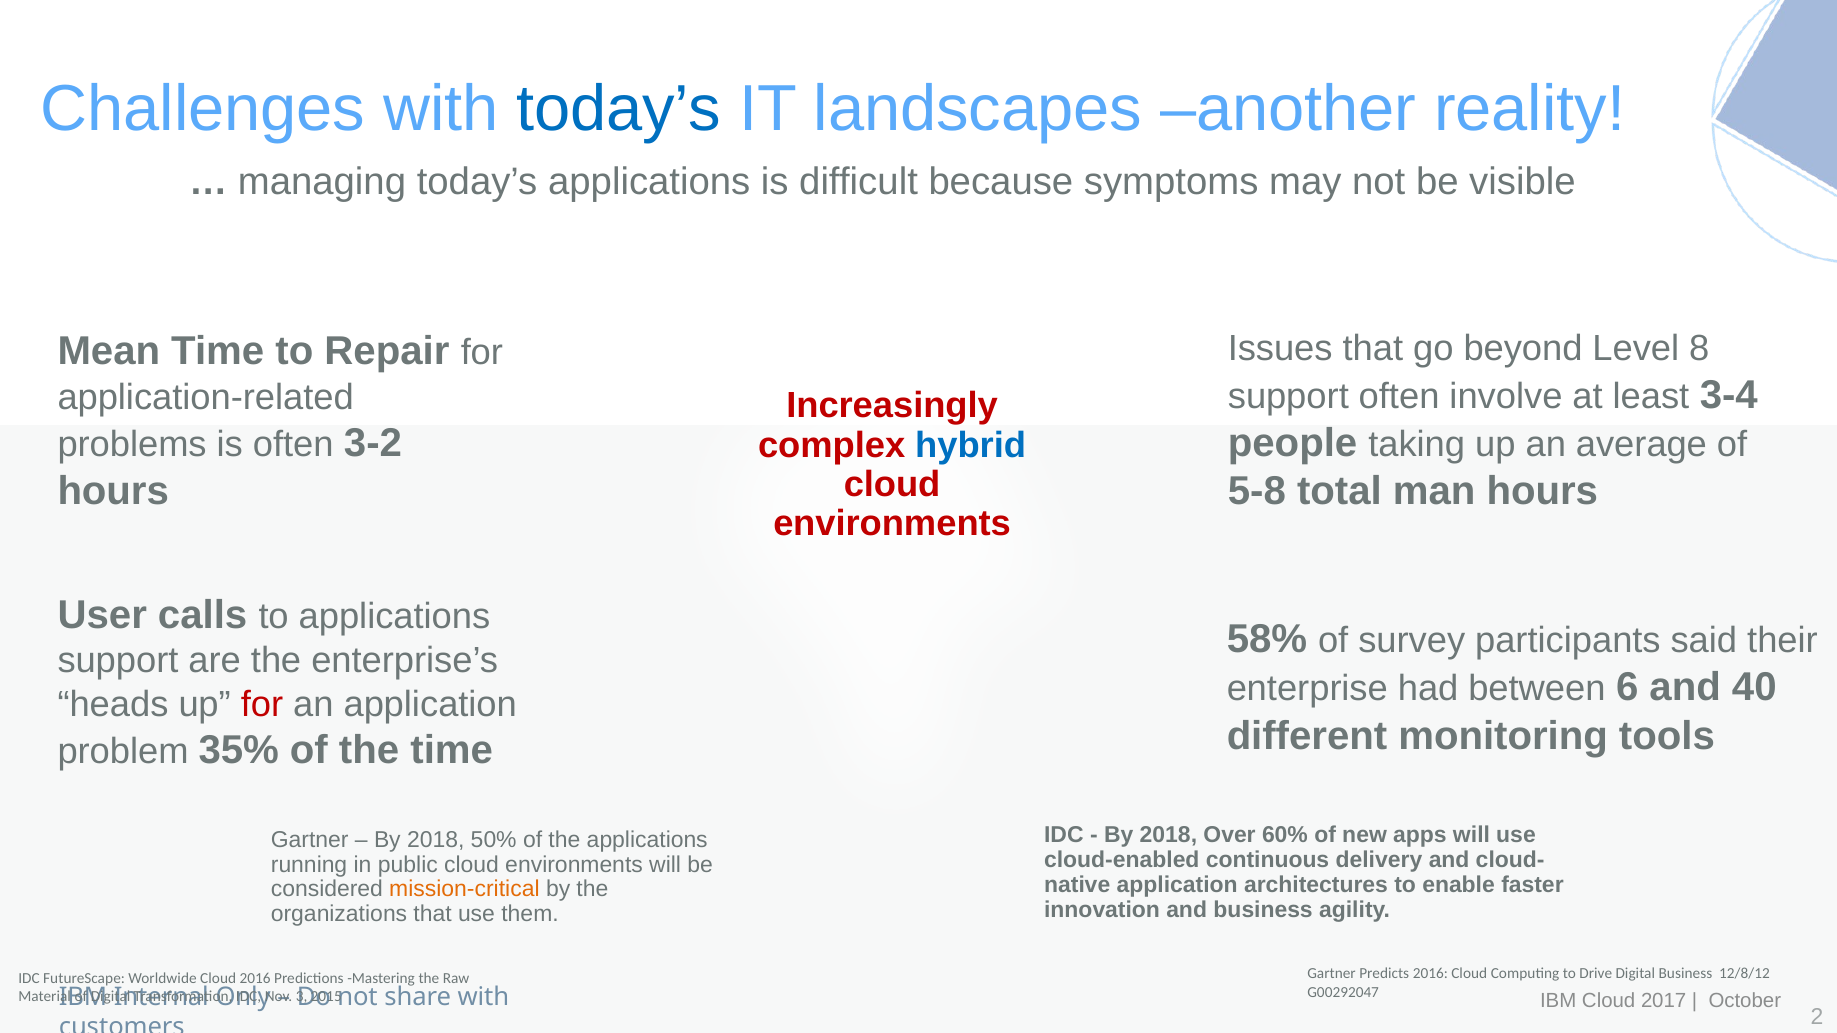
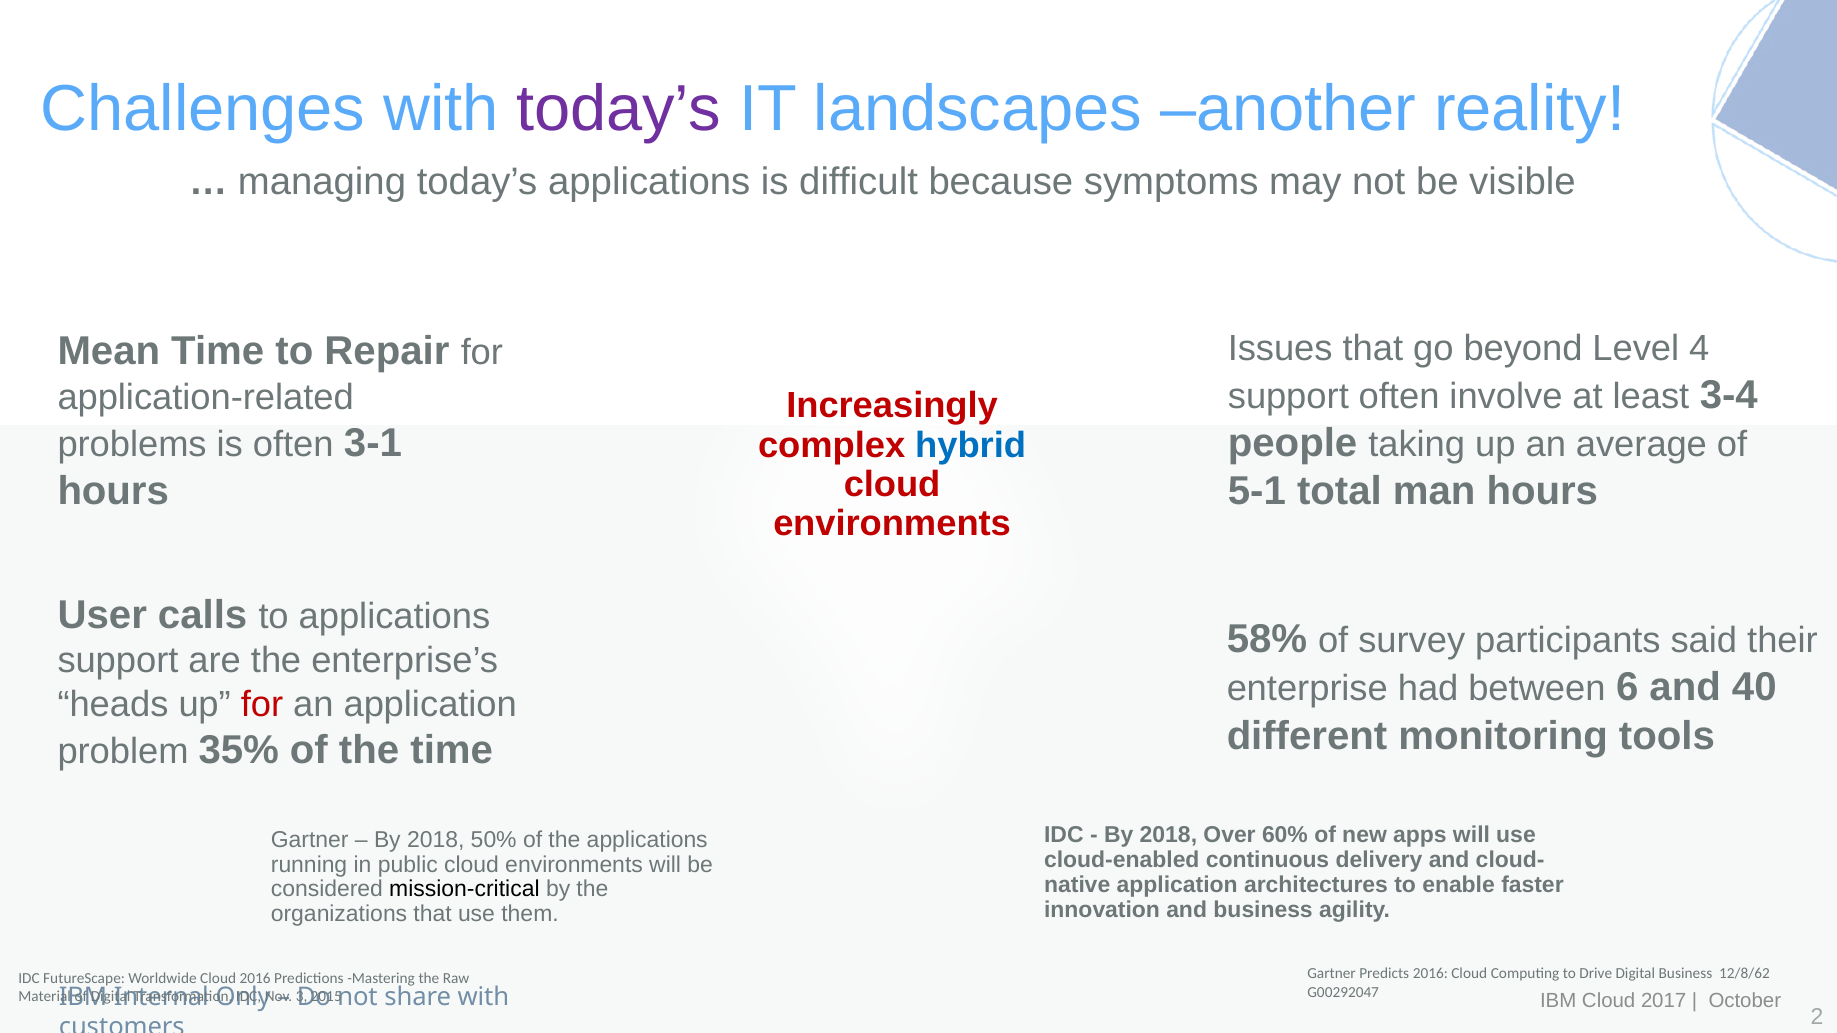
today’s at (619, 109) colour: blue -> purple
8: 8 -> 4
3-2: 3-2 -> 3-1
5-8: 5-8 -> 5-1
mission-critical colour: orange -> black
12/8/12: 12/8/12 -> 12/8/62
